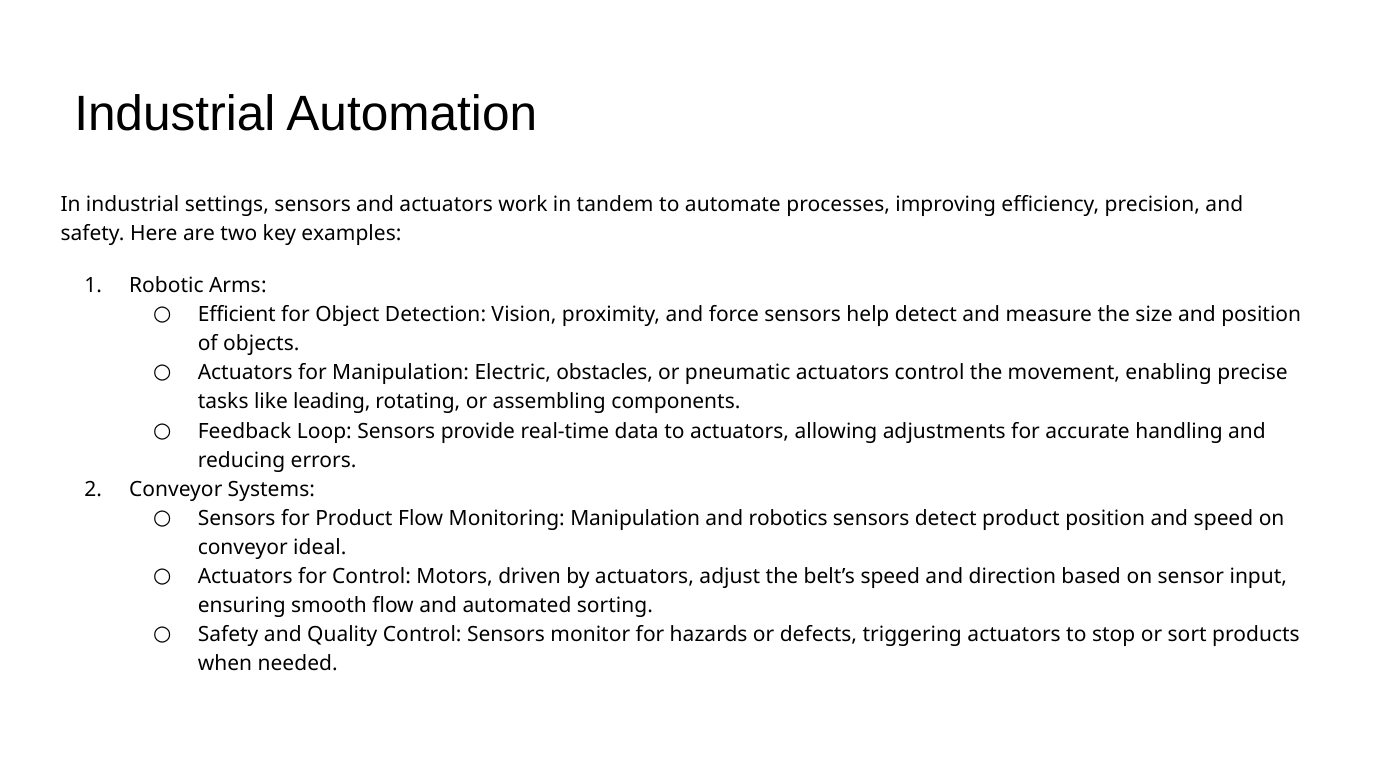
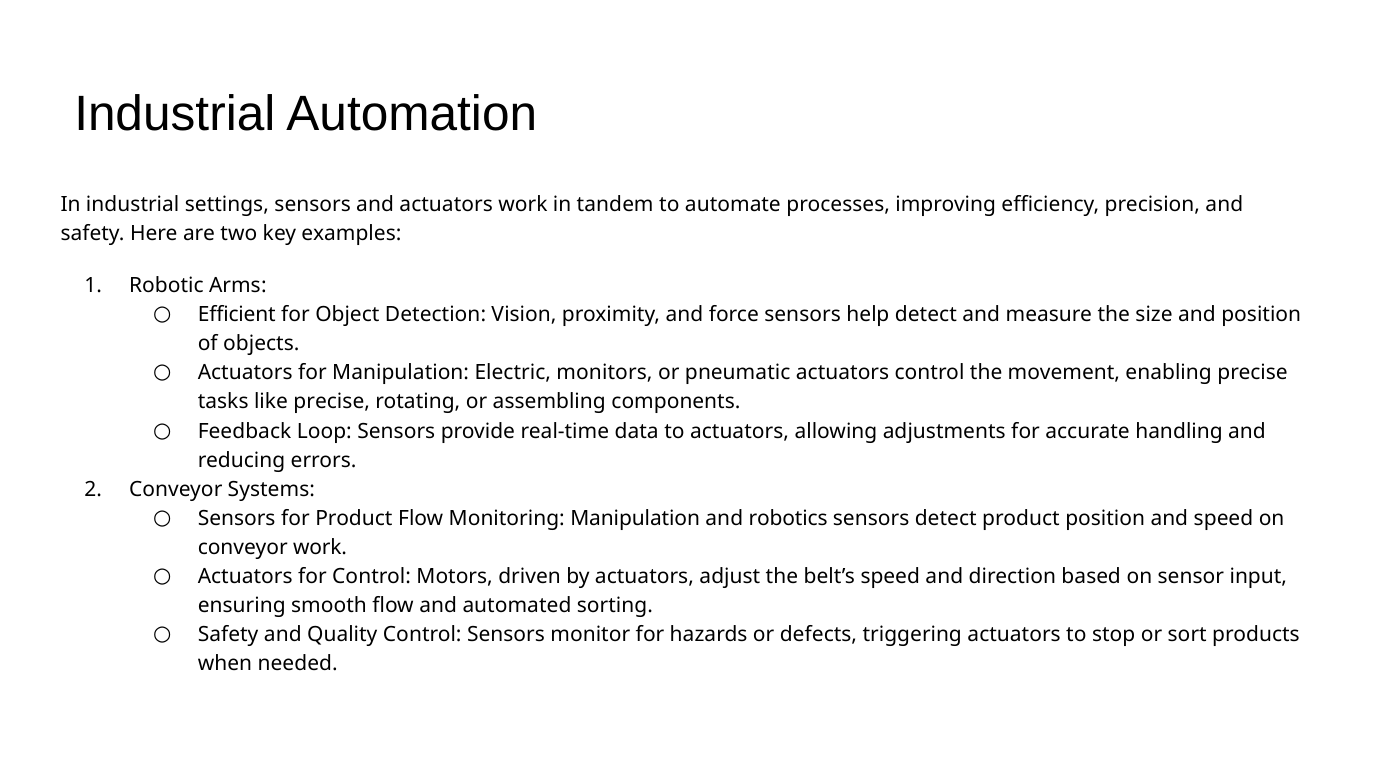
obstacles: obstacles -> monitors
like leading: leading -> precise
conveyor ideal: ideal -> work
